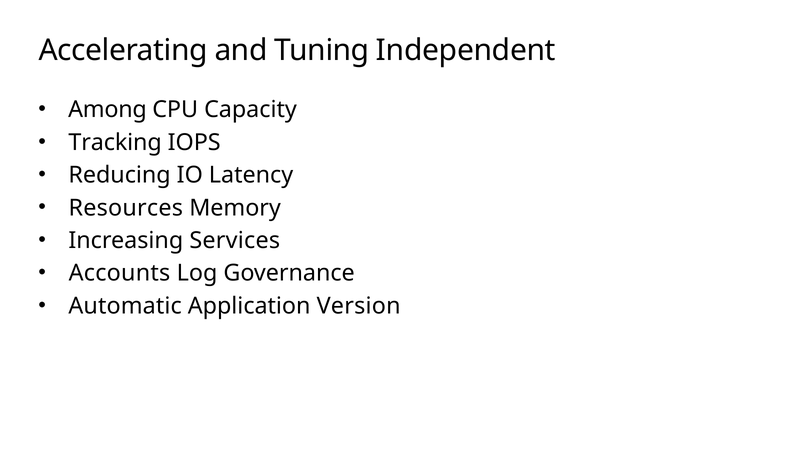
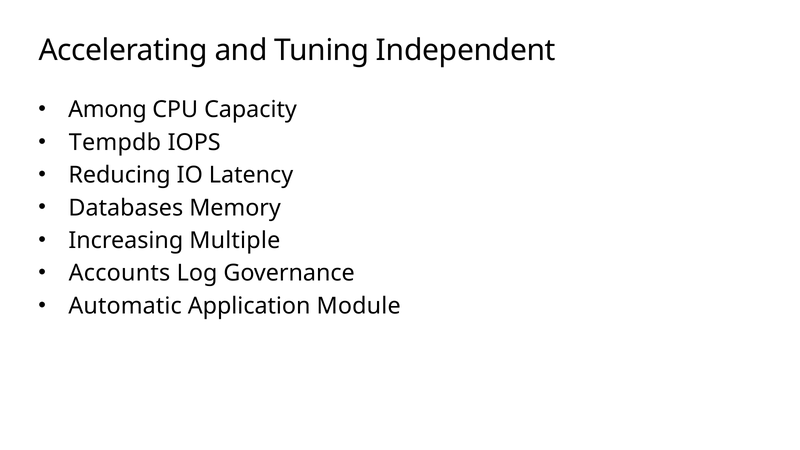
Tracking: Tracking -> Tempdb
Resources: Resources -> Databases
Services: Services -> Multiple
Version: Version -> Module
